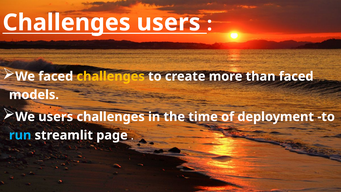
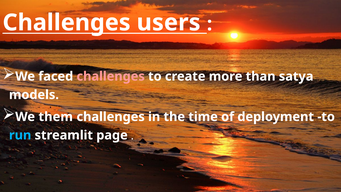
challenges at (111, 76) colour: yellow -> pink
than faced: faced -> satya
We users: users -> them
